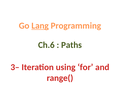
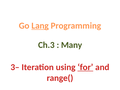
Ch.6: Ch.6 -> Ch.3
Paths: Paths -> Many
for underline: none -> present
